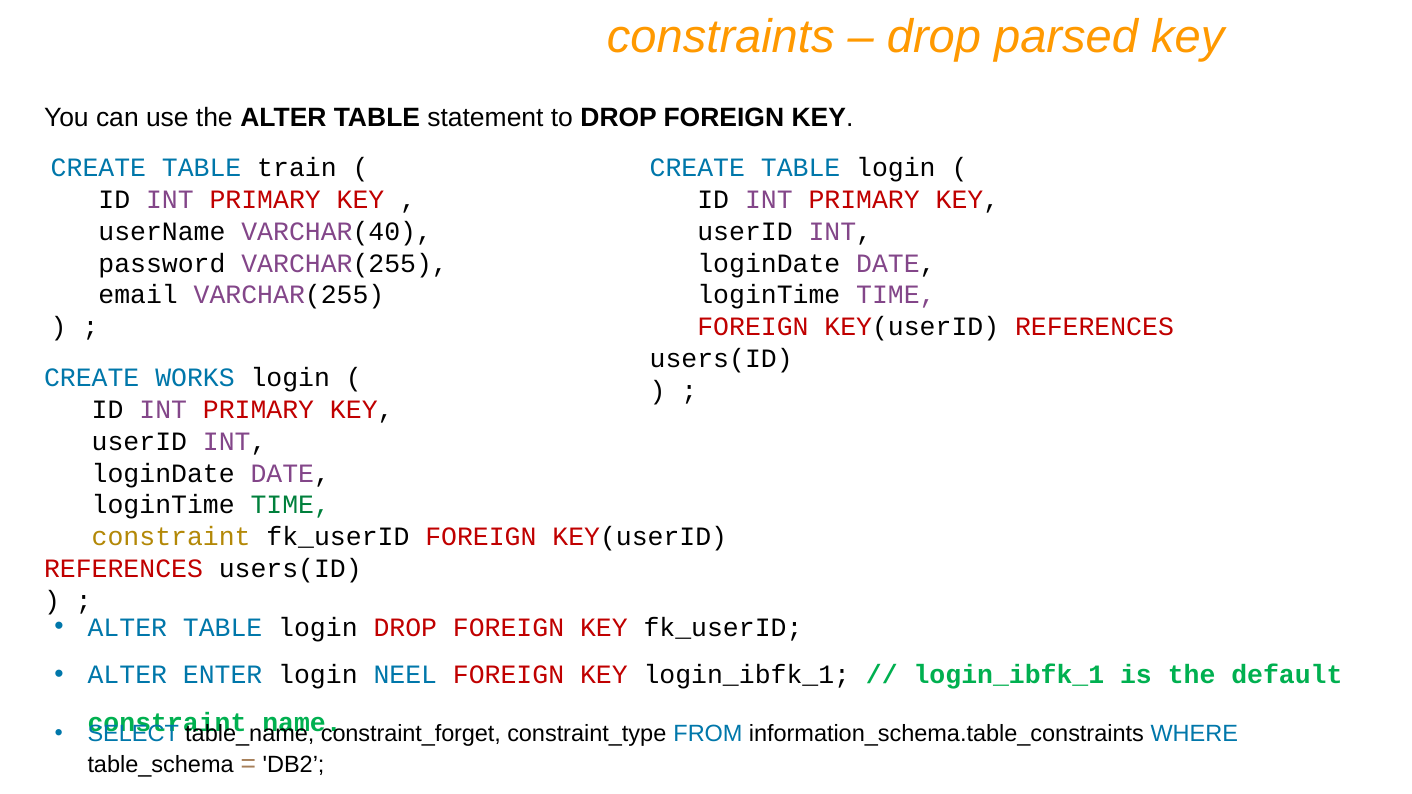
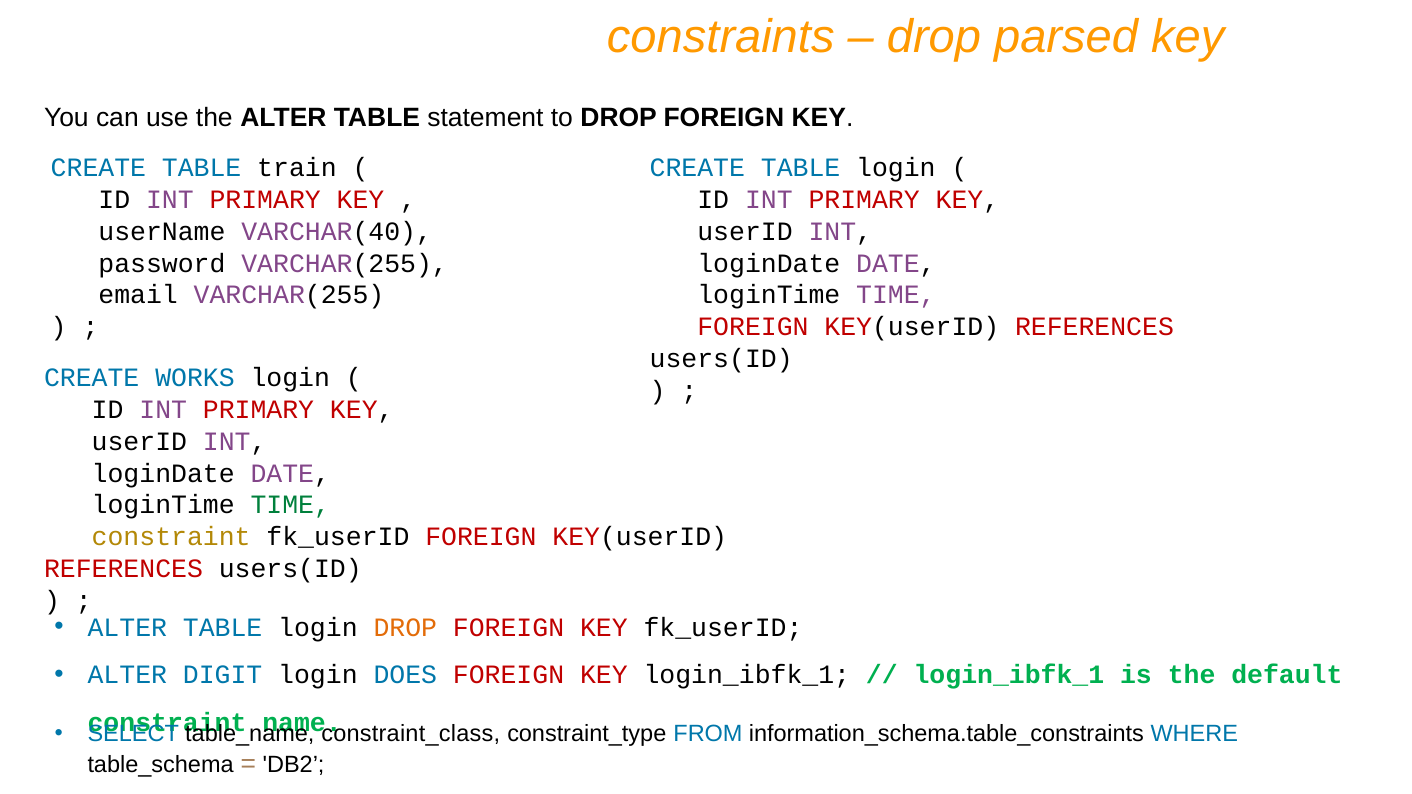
DROP at (405, 628) colour: red -> orange
ENTER: ENTER -> DIGIT
NEEL: NEEL -> DOES
constraint_forget: constraint_forget -> constraint_class
